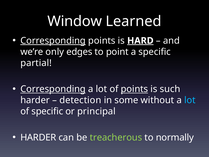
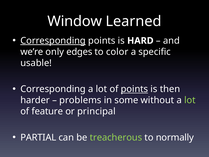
HARD underline: present -> none
point: point -> color
partial: partial -> usable
Corresponding at (53, 89) underline: present -> none
such: such -> then
detection: detection -> problems
lot at (190, 100) colour: light blue -> light green
of specific: specific -> feature
HARDER at (38, 137): HARDER -> PARTIAL
